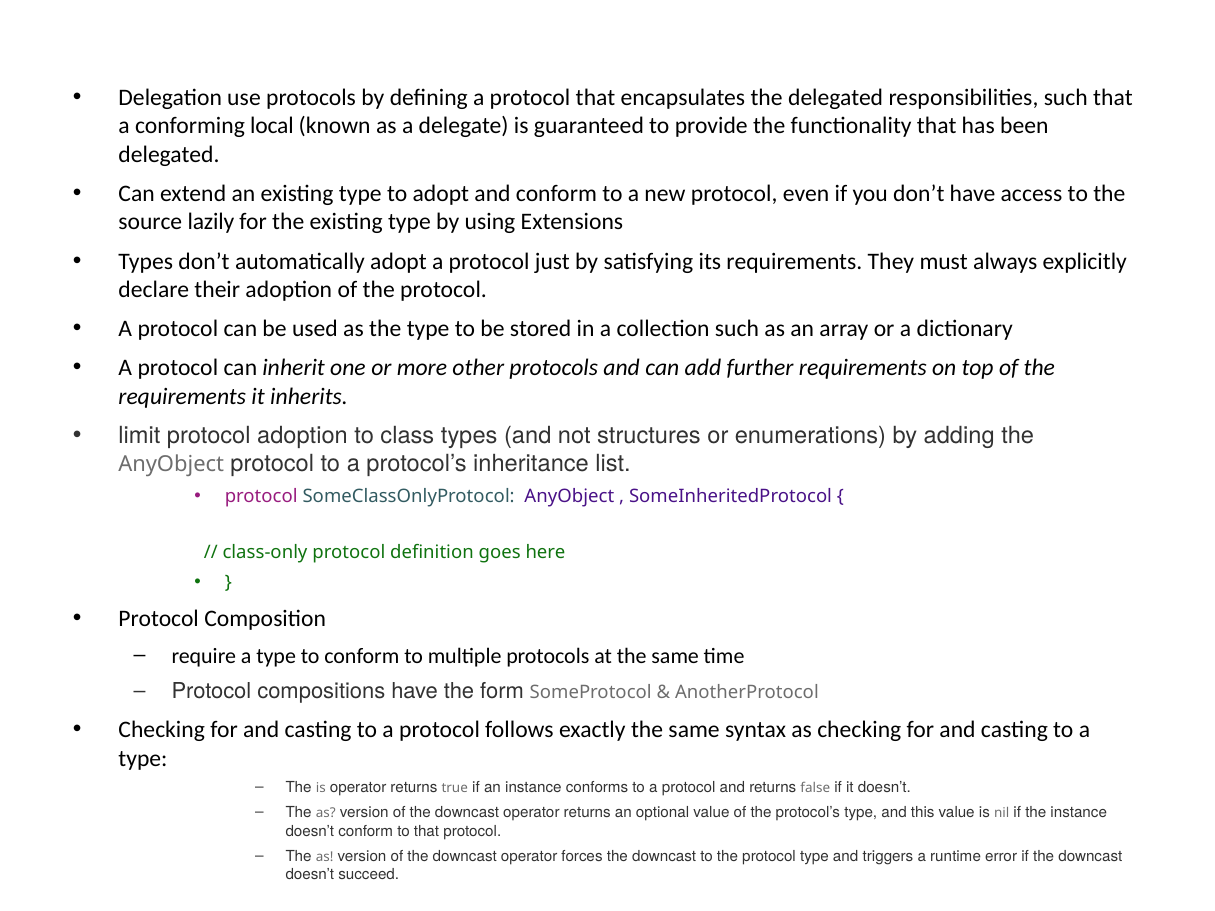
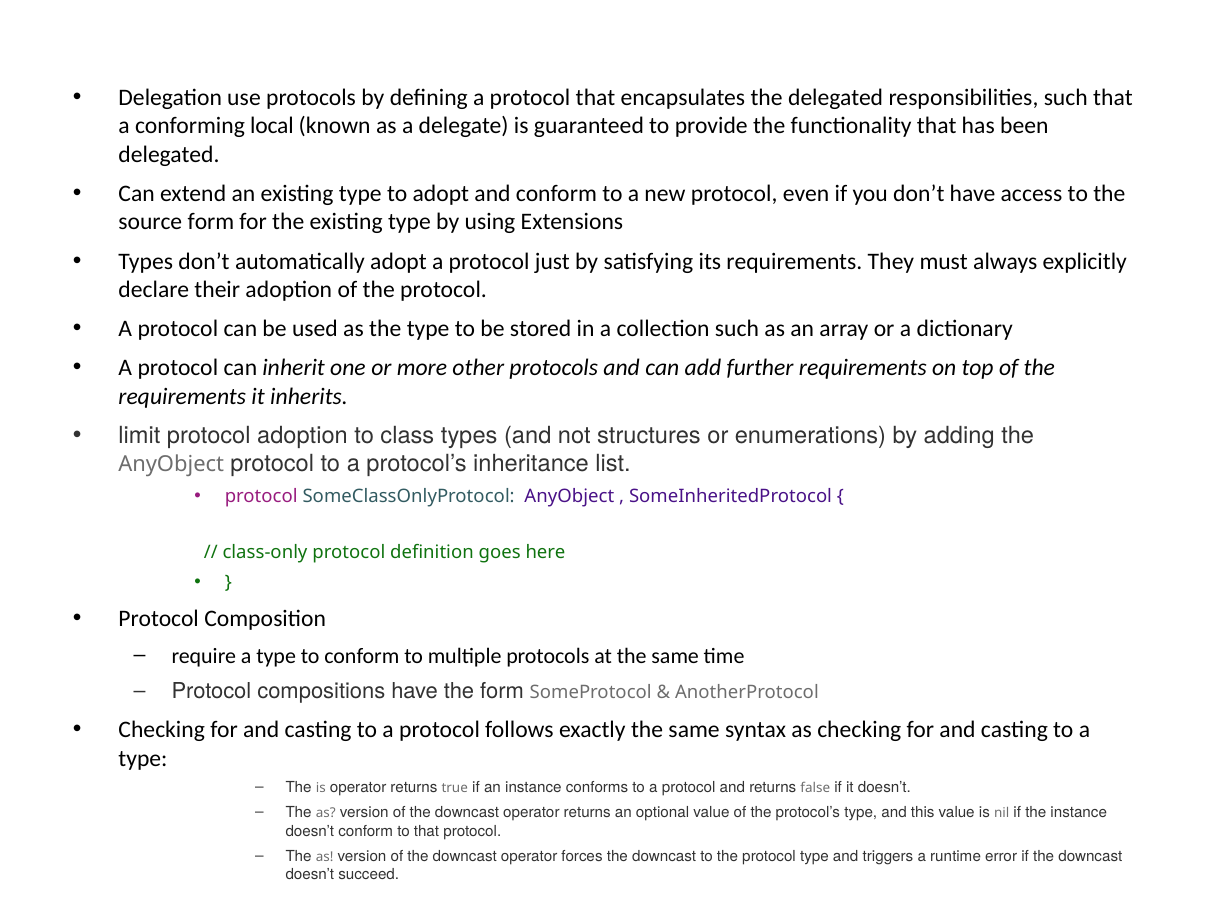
source lazily: lazily -> form
